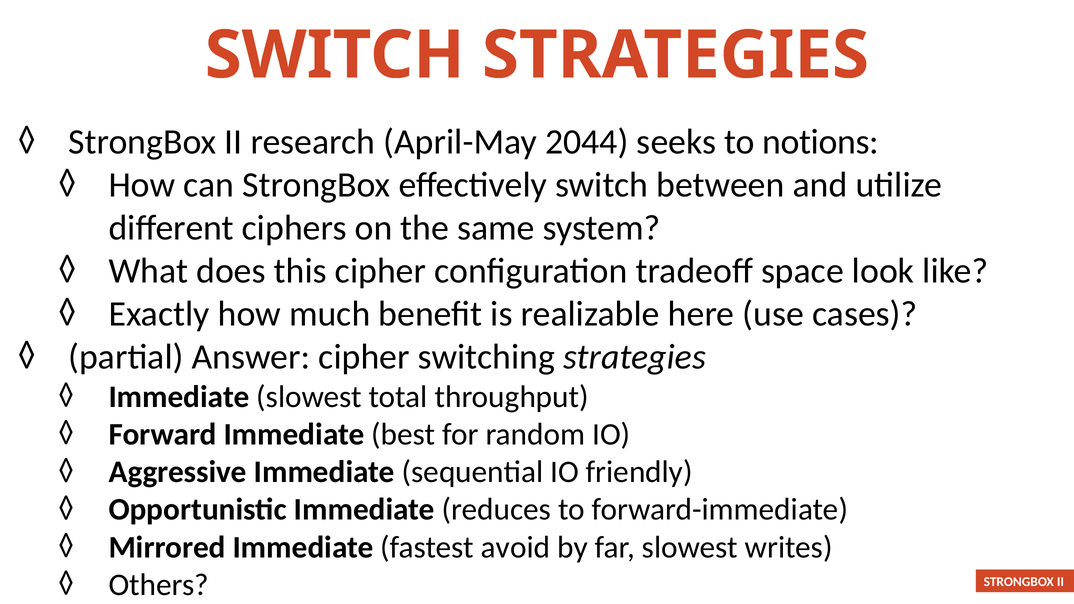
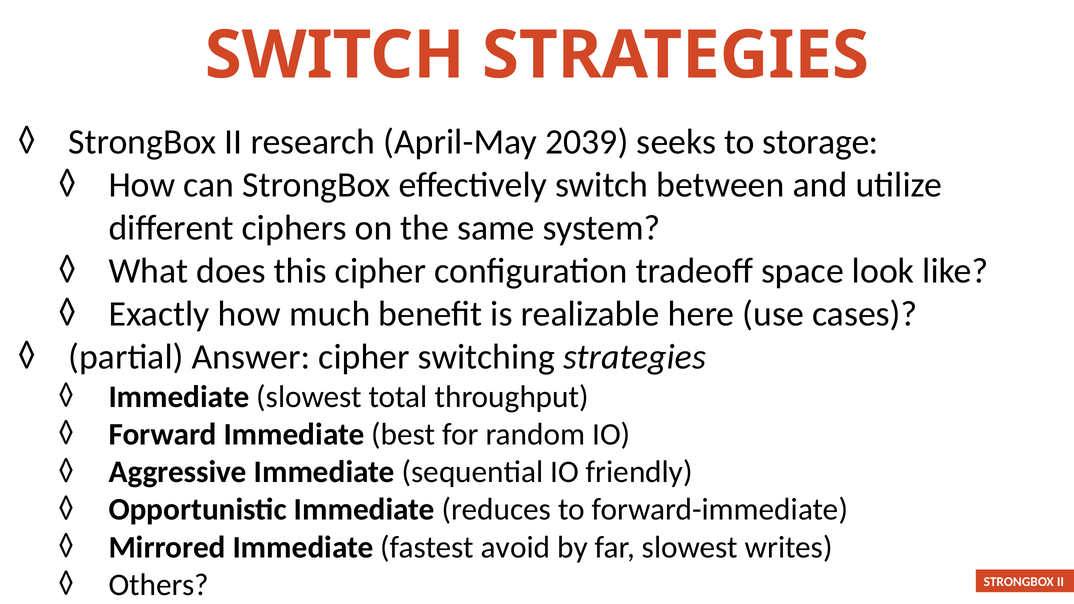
2044: 2044 -> 2039
notions: notions -> storage
